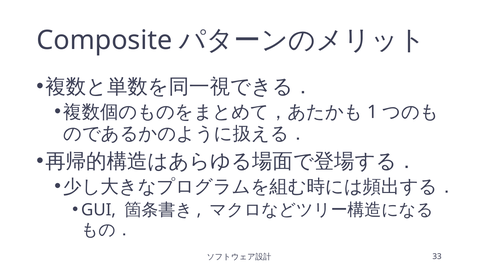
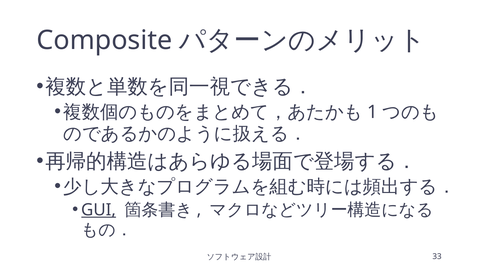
GUI underline: none -> present
